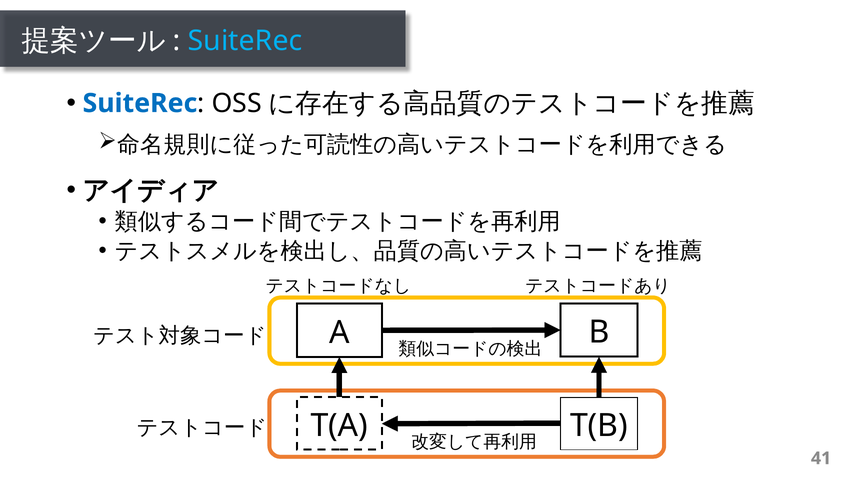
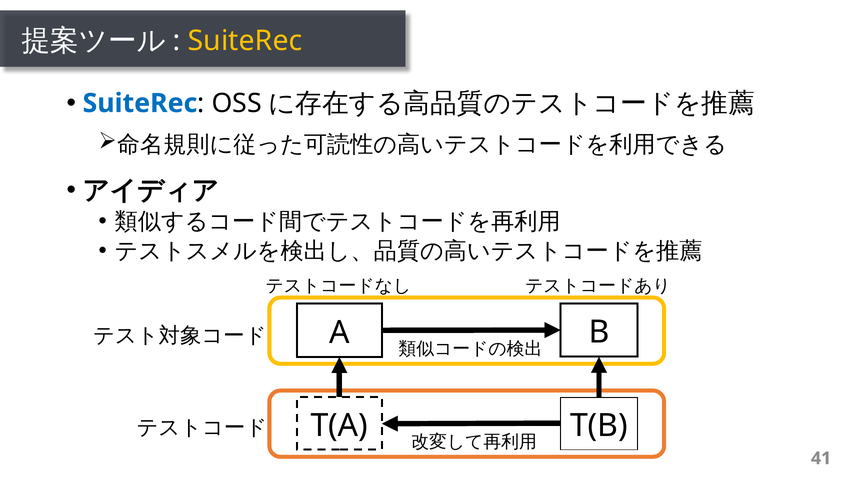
SuiteRec at (245, 41) colour: light blue -> yellow
